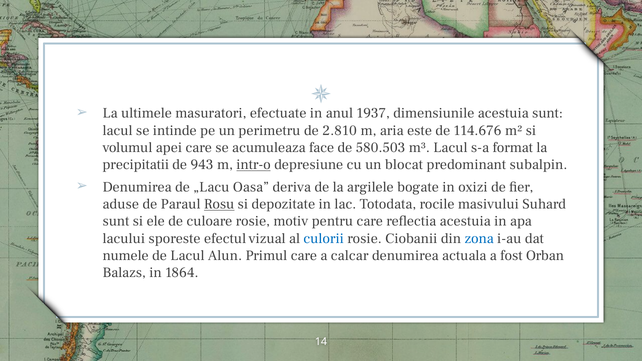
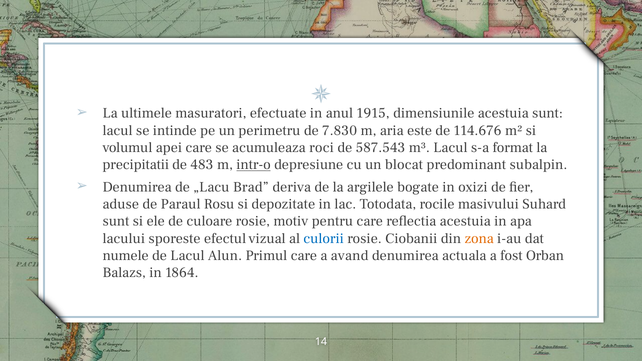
1937: 1937 -> 1915
2.810: 2.810 -> 7.830
face: face -> roci
580.503: 580.503 -> 587.543
943: 943 -> 483
Oasa: Oasa -> Brad
Rosu underline: present -> none
zona colour: blue -> orange
calcar: calcar -> avand
